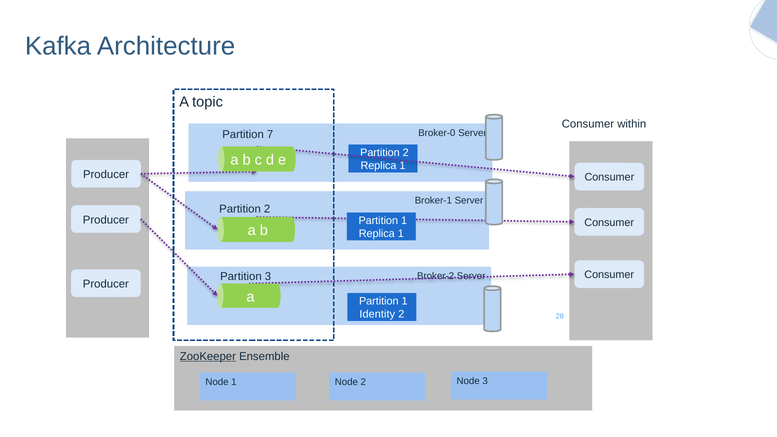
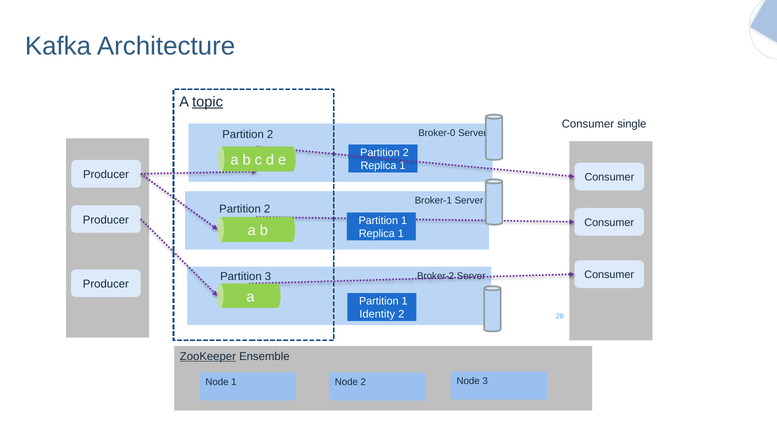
topic underline: none -> present
within: within -> single
7 at (270, 134): 7 -> 2
